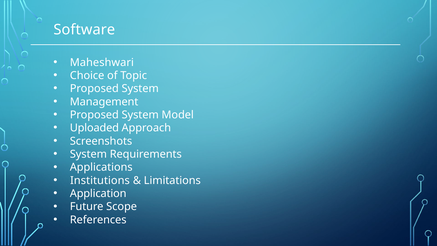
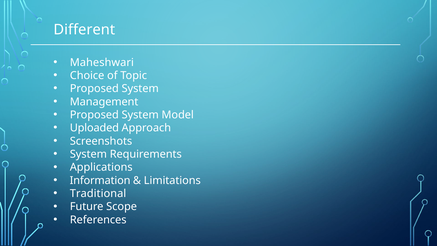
Software: Software -> Different
Institutions: Institutions -> Information
Application: Application -> Traditional
